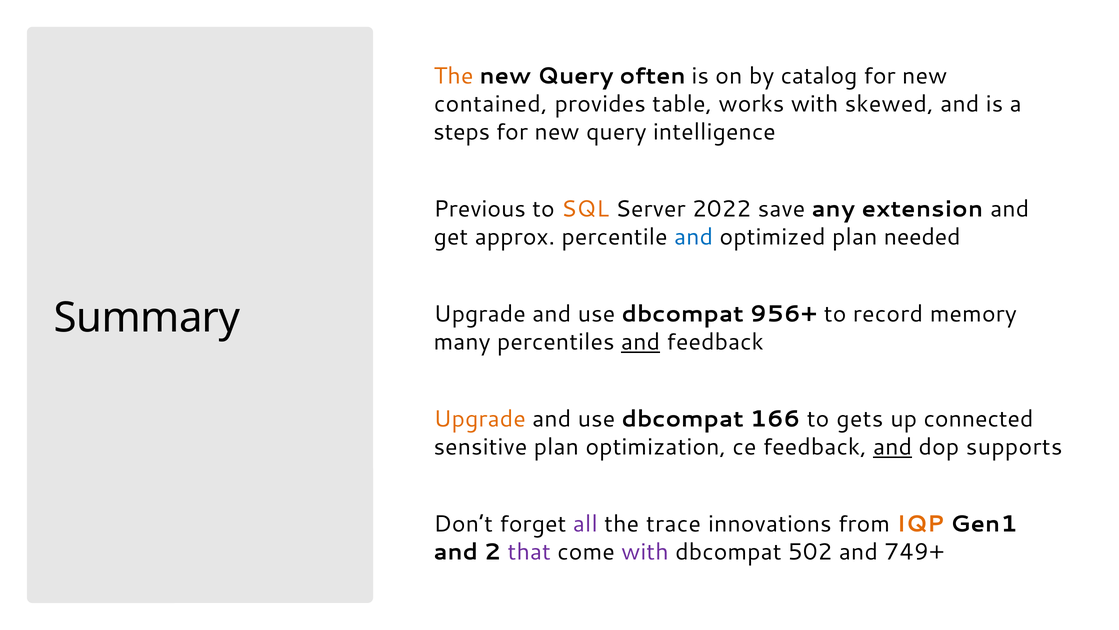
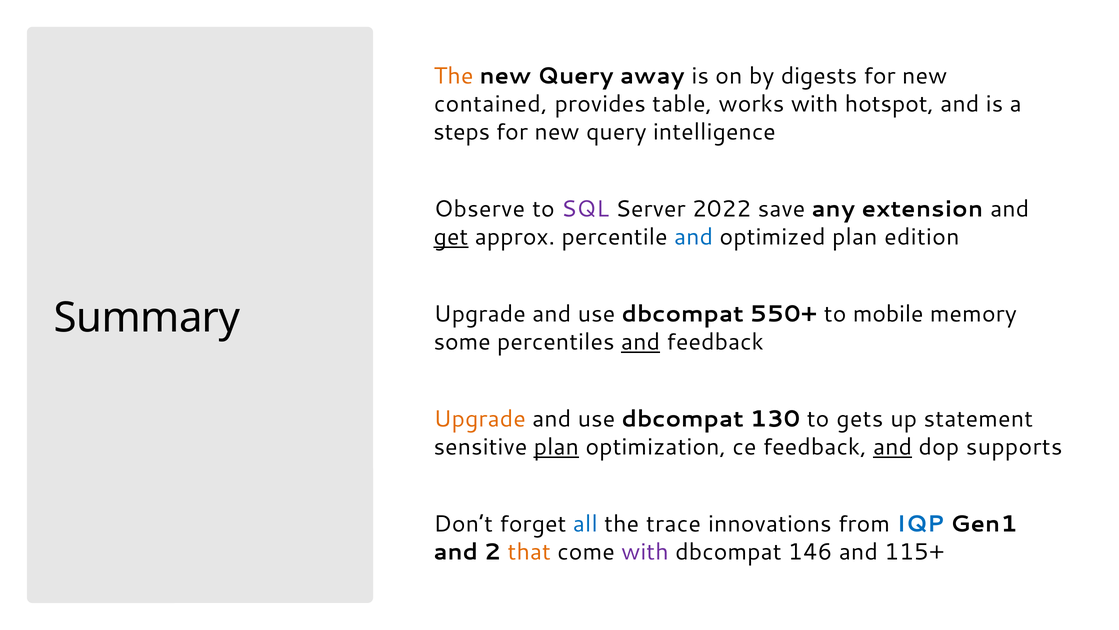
often: often -> away
catalog: catalog -> digests
skewed: skewed -> hotspot
Previous: Previous -> Observe
SQL colour: orange -> purple
get underline: none -> present
needed: needed -> edition
956+: 956+ -> 550+
record: record -> mobile
many: many -> some
166: 166 -> 130
connected: connected -> statement
plan at (556, 447) underline: none -> present
all colour: purple -> blue
IQP colour: orange -> blue
that colour: purple -> orange
502: 502 -> 146
749+: 749+ -> 115+
